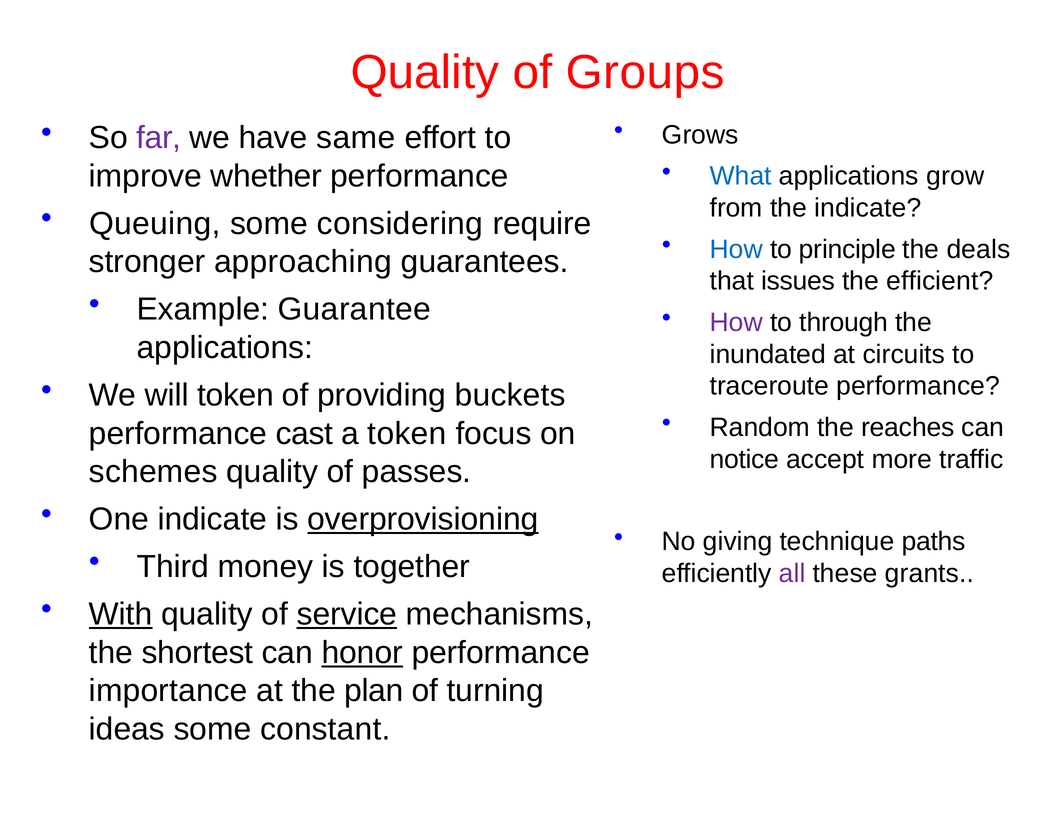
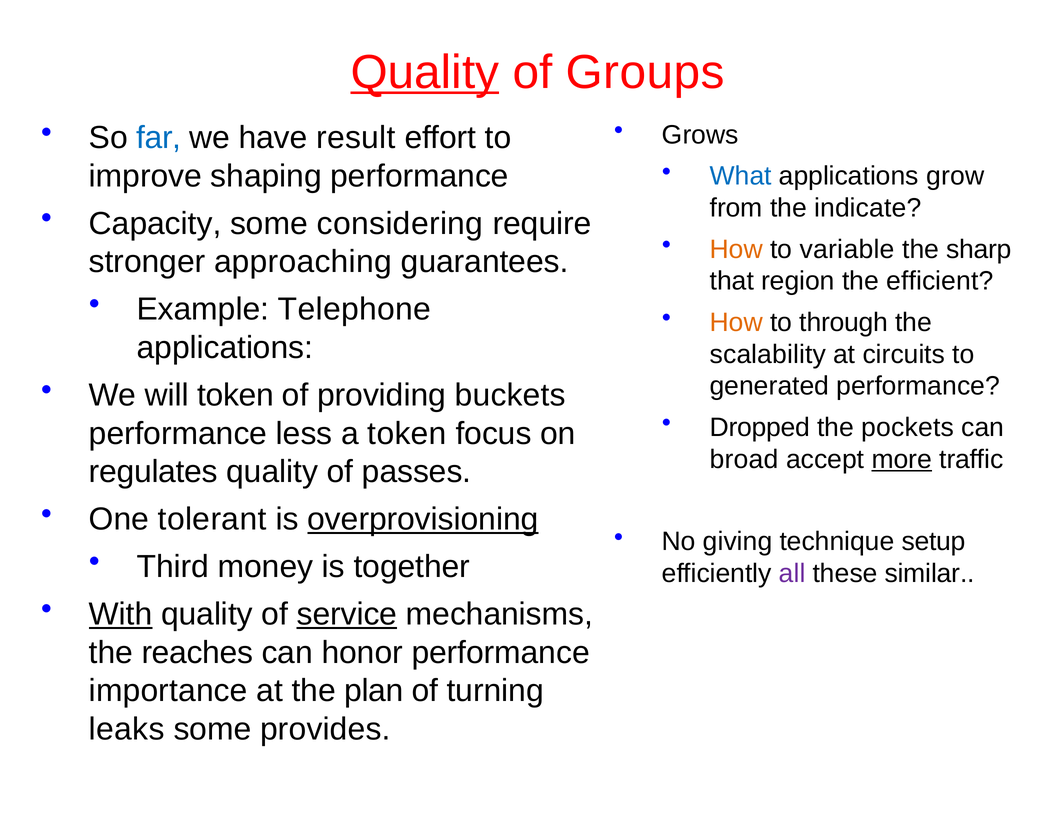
Quality at (425, 72) underline: none -> present
far colour: purple -> blue
same: same -> result
whether: whether -> shaping
Queuing: Queuing -> Capacity
How at (736, 249) colour: blue -> orange
principle: principle -> variable
deals: deals -> sharp
issues: issues -> region
Guarantee: Guarantee -> Telephone
How at (736, 322) colour: purple -> orange
inundated: inundated -> scalability
traceroute: traceroute -> generated
Random: Random -> Dropped
reaches: reaches -> pockets
cast: cast -> less
notice: notice -> broad
more underline: none -> present
schemes: schemes -> regulates
One indicate: indicate -> tolerant
paths: paths -> setup
grants: grants -> similar
shortest: shortest -> reaches
honor underline: present -> none
ideas: ideas -> leaks
constant: constant -> provides
